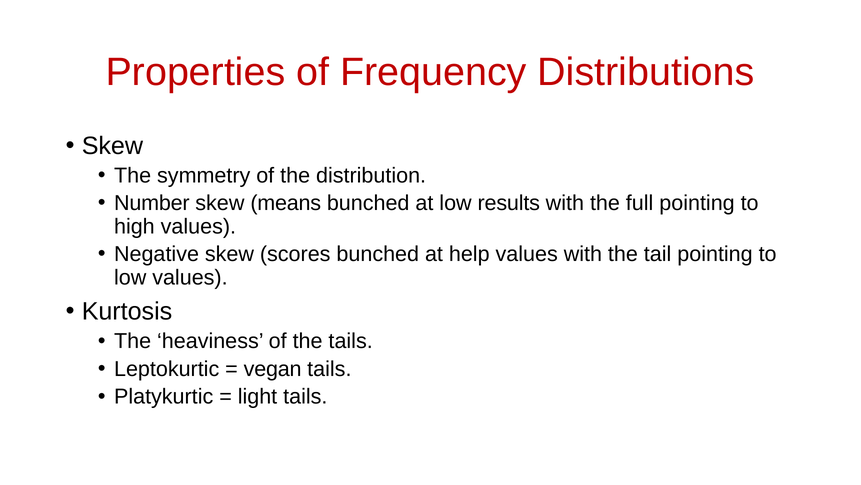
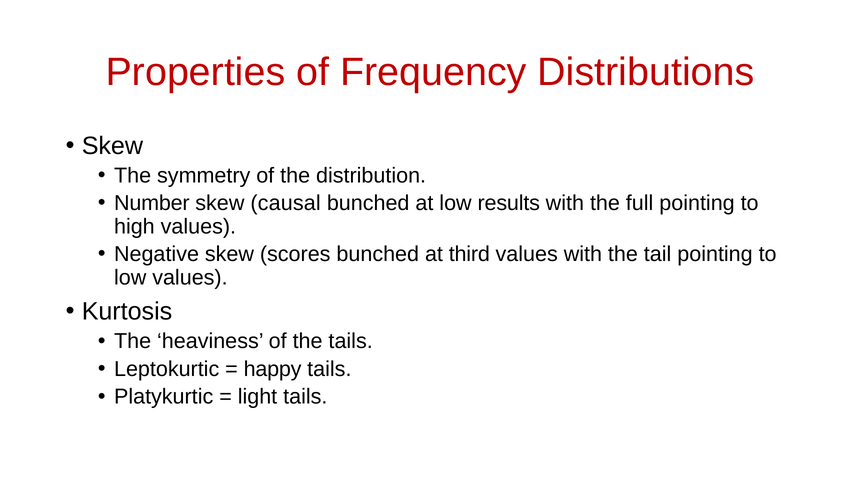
means: means -> causal
help: help -> third
vegan: vegan -> happy
